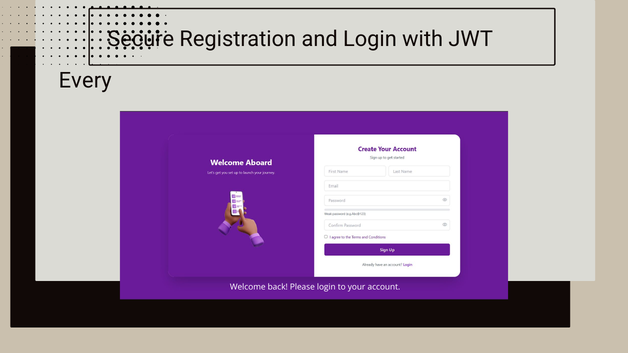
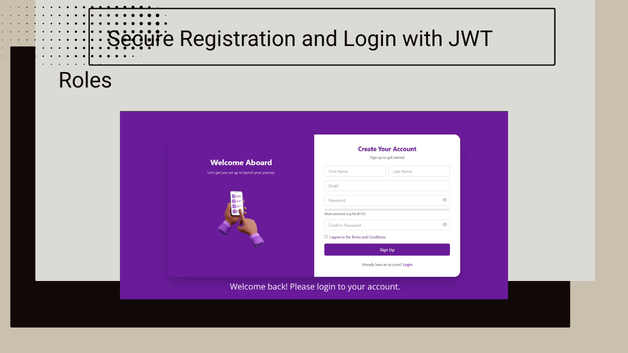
Every: Every -> Roles
